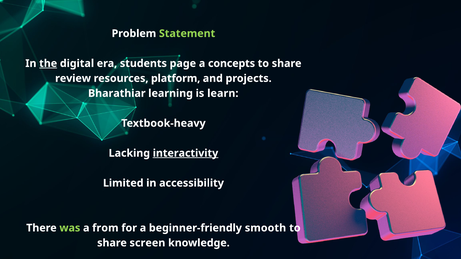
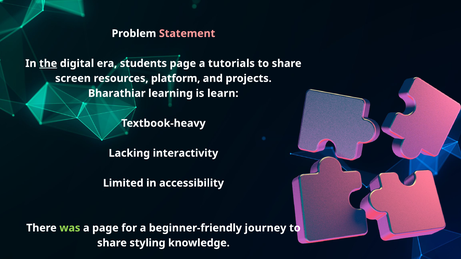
Statement colour: light green -> pink
concepts: concepts -> tutorials
review: review -> screen
interactivity underline: present -> none
a from: from -> page
smooth: smooth -> journey
screen: screen -> styling
